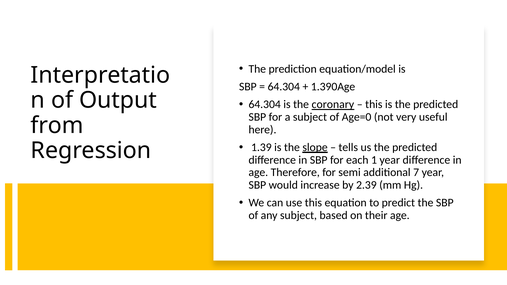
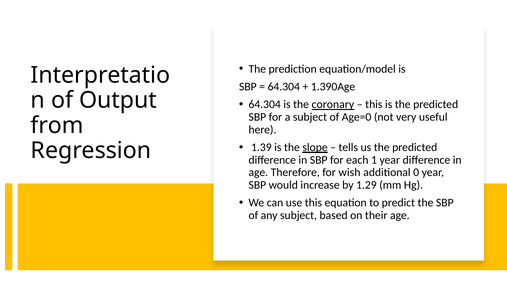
semi: semi -> wish
7: 7 -> 0
2.39: 2.39 -> 1.29
